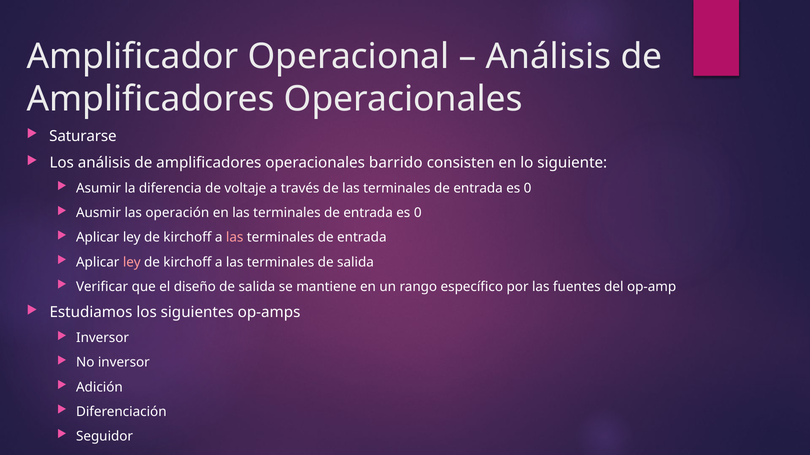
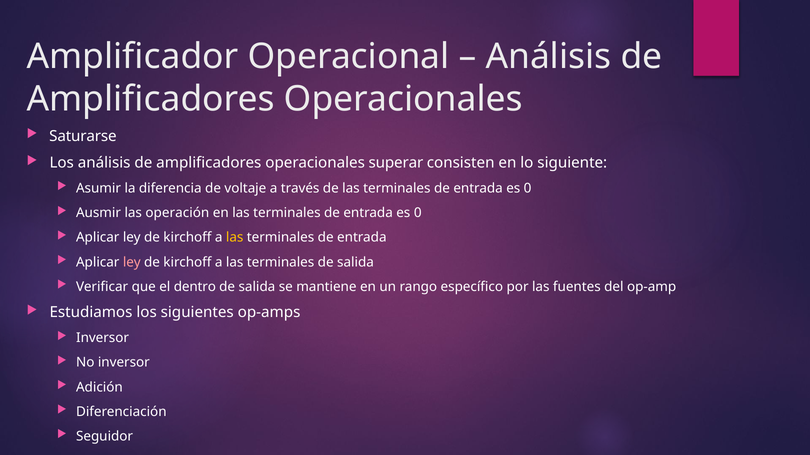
barrido: barrido -> superar
las at (235, 238) colour: pink -> yellow
diseño: diseño -> dentro
